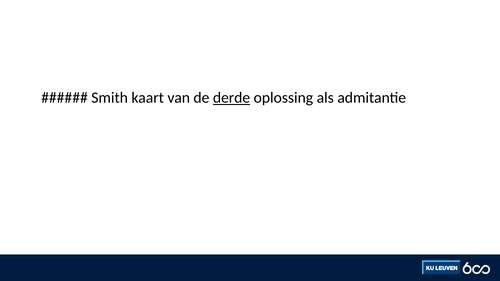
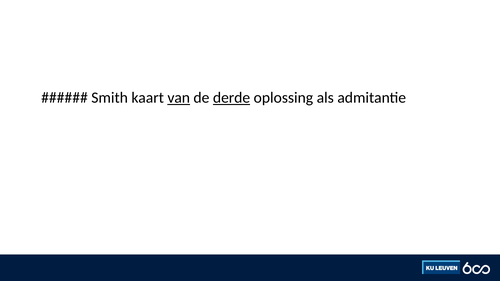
van underline: none -> present
